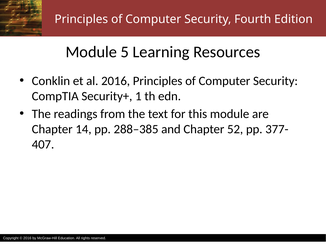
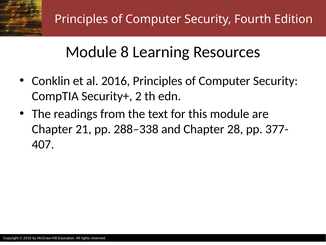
5: 5 -> 8
1: 1 -> 2
14: 14 -> 21
288–385: 288–385 -> 288–338
52: 52 -> 28
